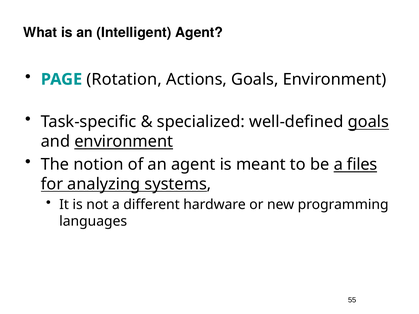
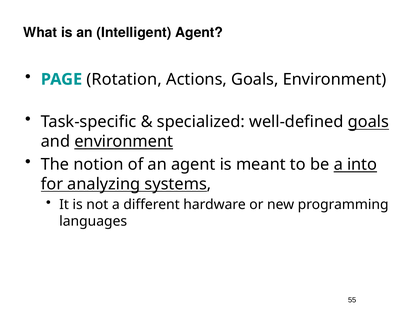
files: files -> into
